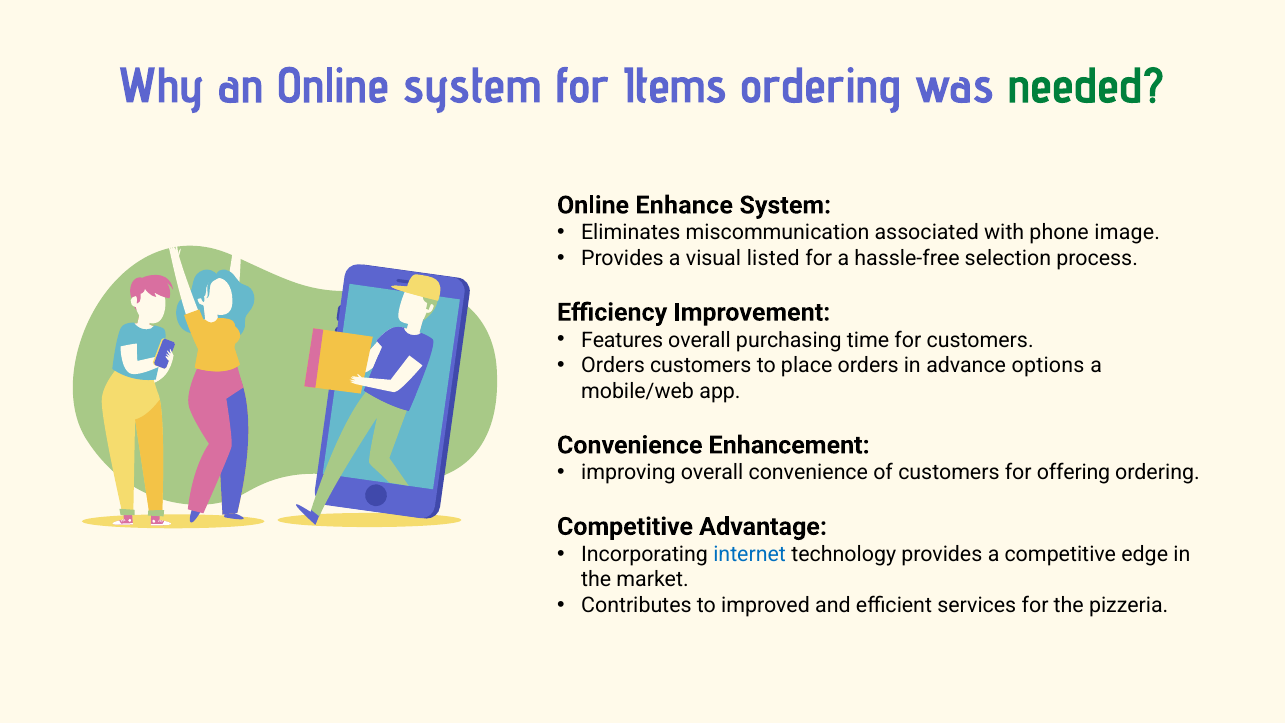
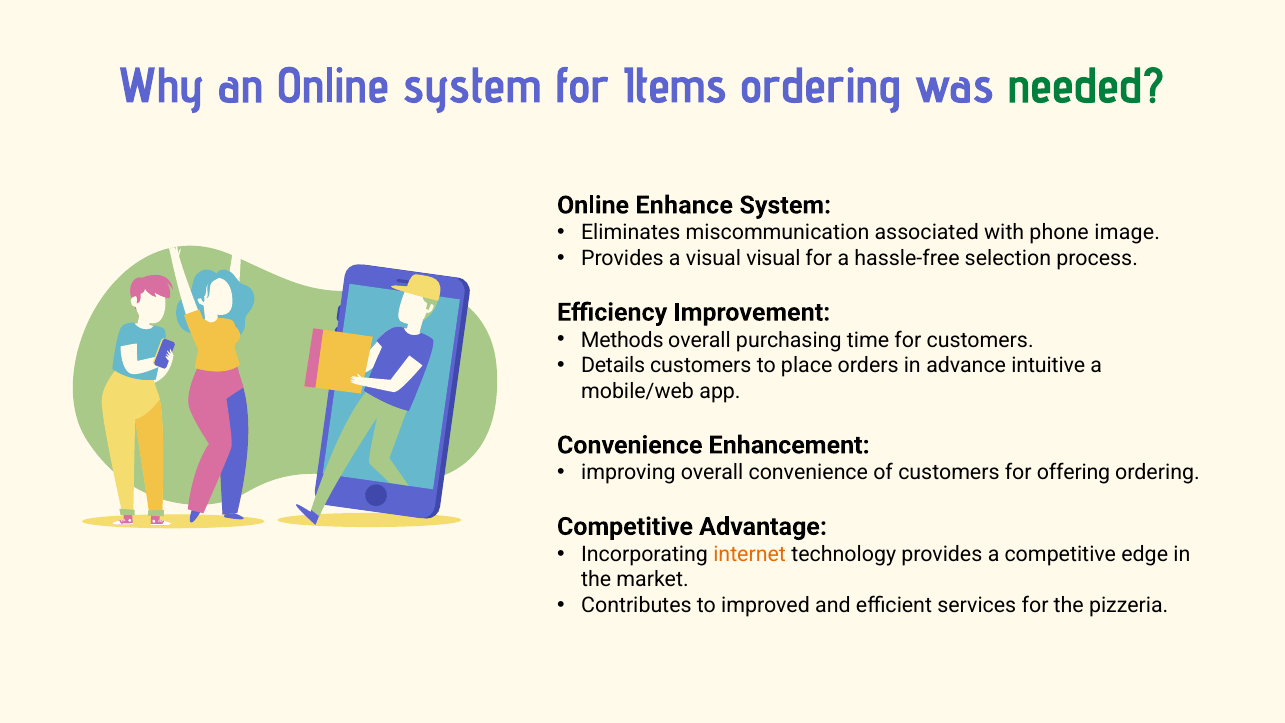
visual listed: listed -> visual
Features: Features -> Methods
Orders at (613, 366): Orders -> Details
options: options -> intuitive
internet colour: blue -> orange
